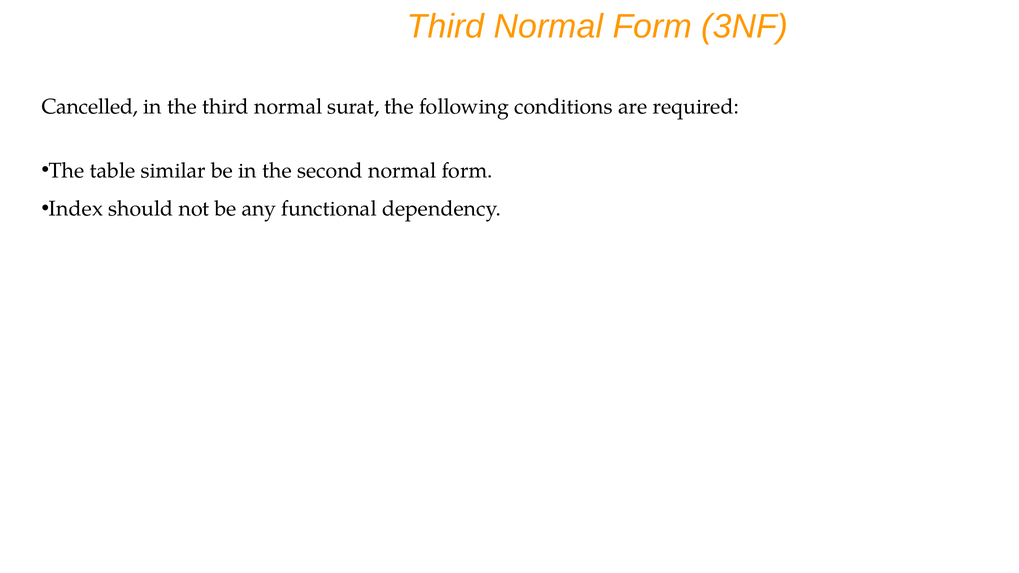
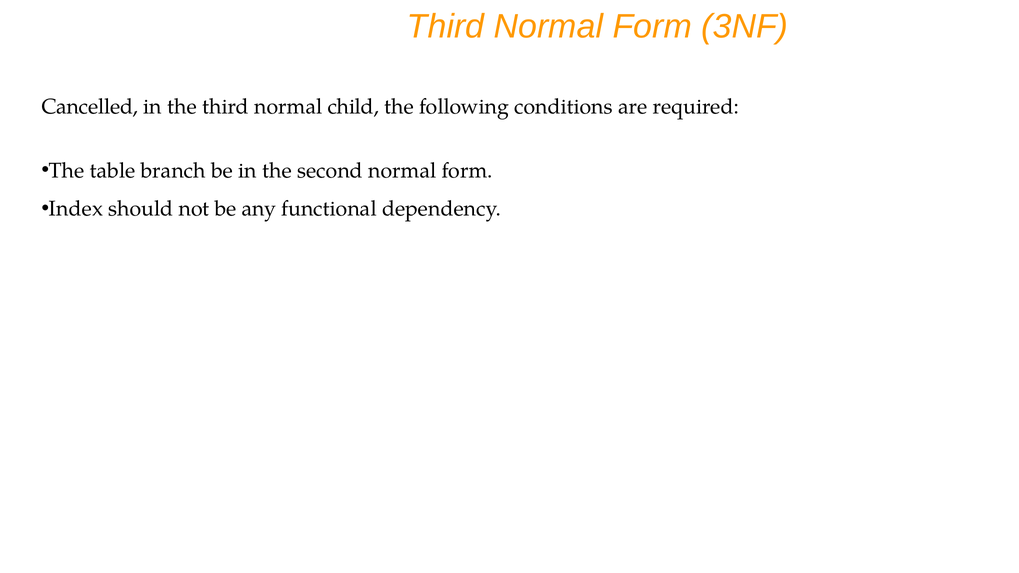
surat: surat -> child
similar: similar -> branch
